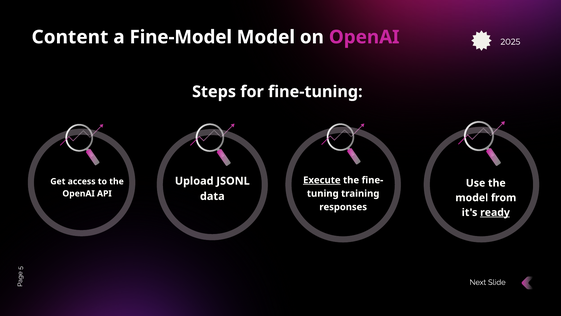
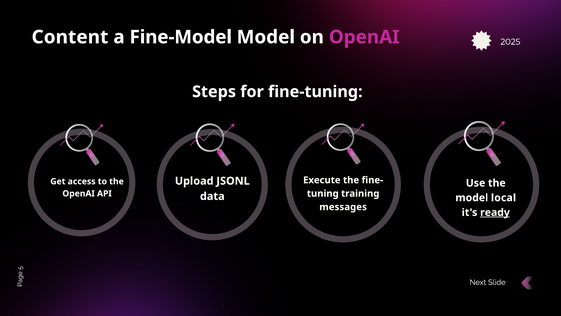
Execute underline: present -> none
from: from -> local
responses: responses -> messages
